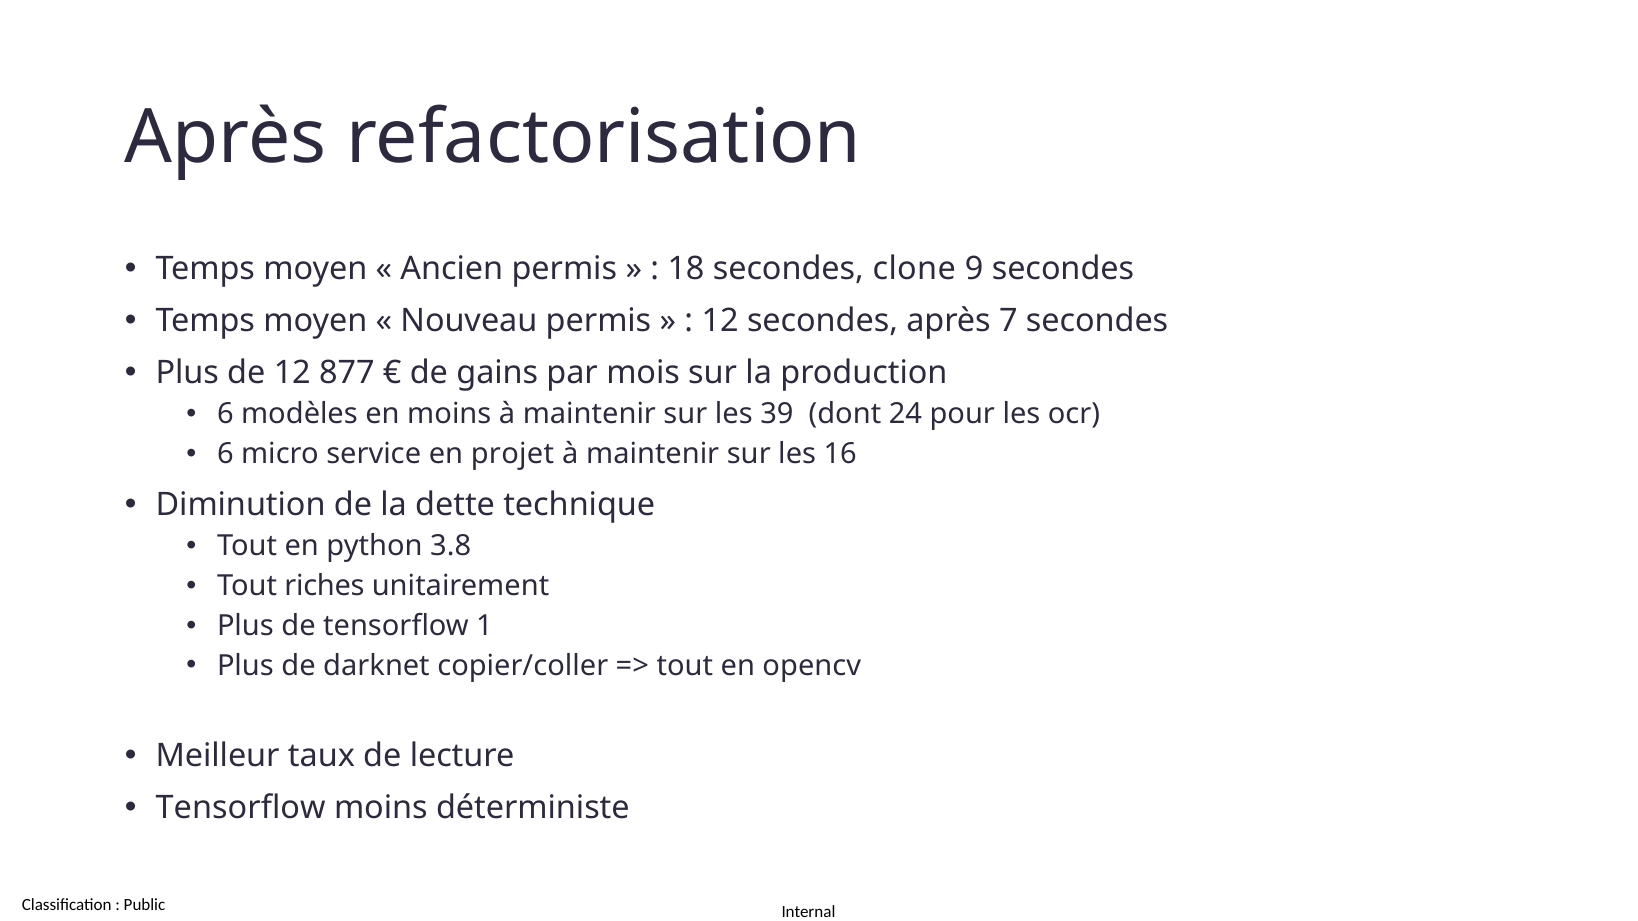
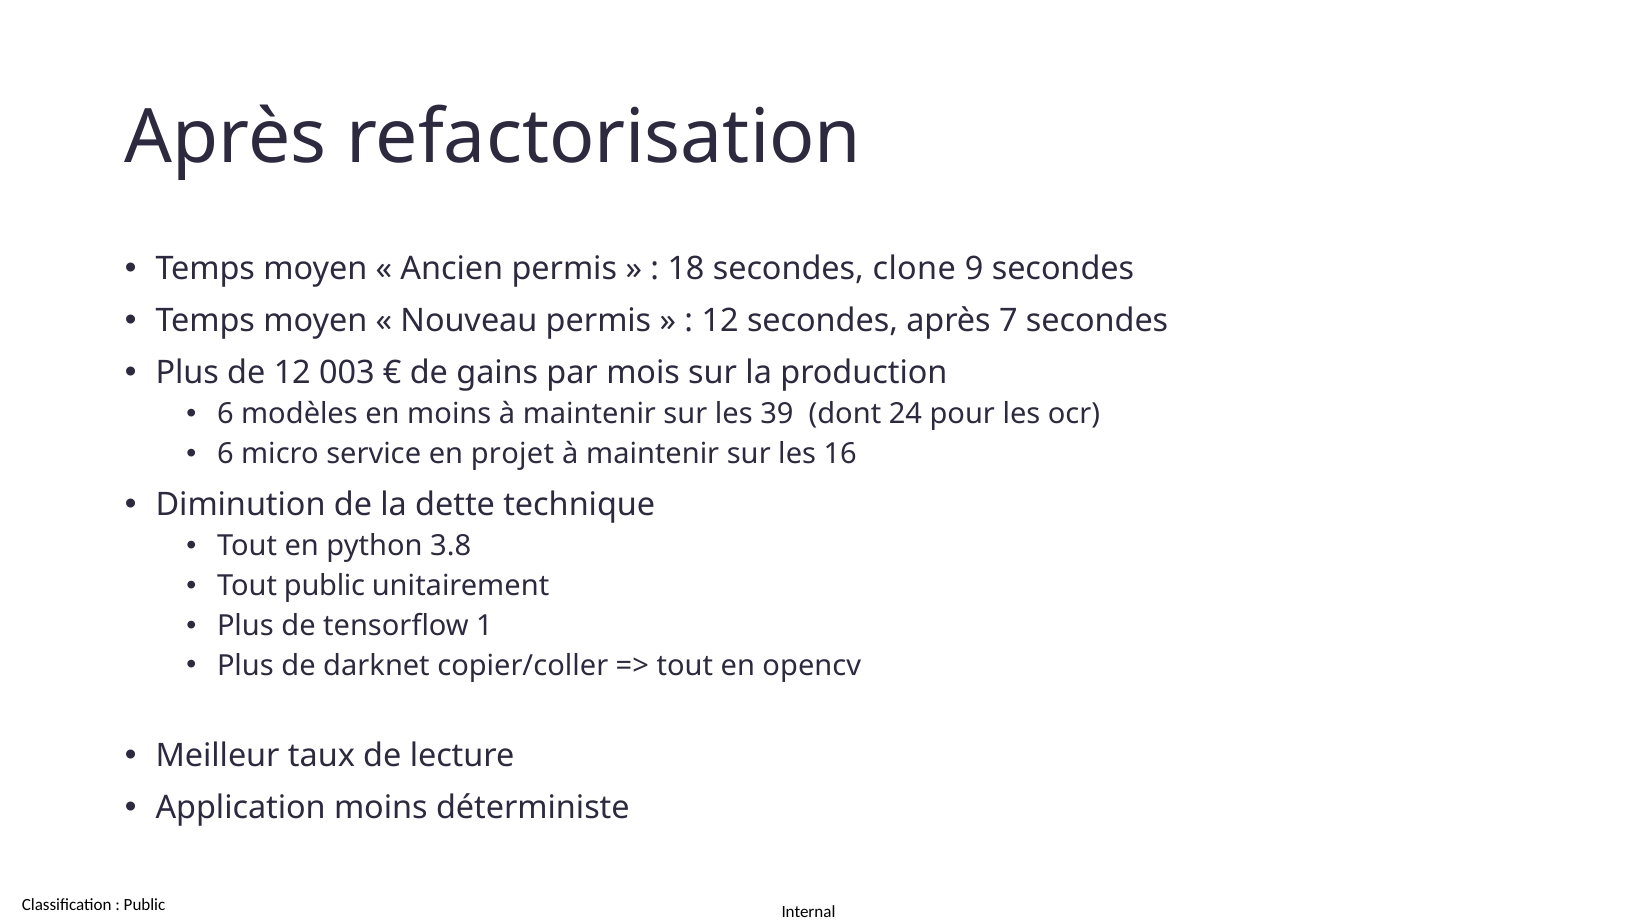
877: 877 -> 003
Tout riches: riches -> public
Tensorflow at (241, 808): Tensorflow -> Application
